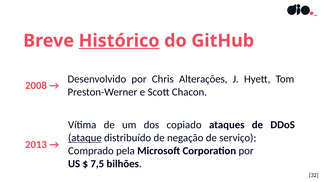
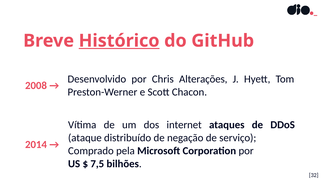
copiado: copiado -> internet
ataque underline: present -> none
2013: 2013 -> 2014
